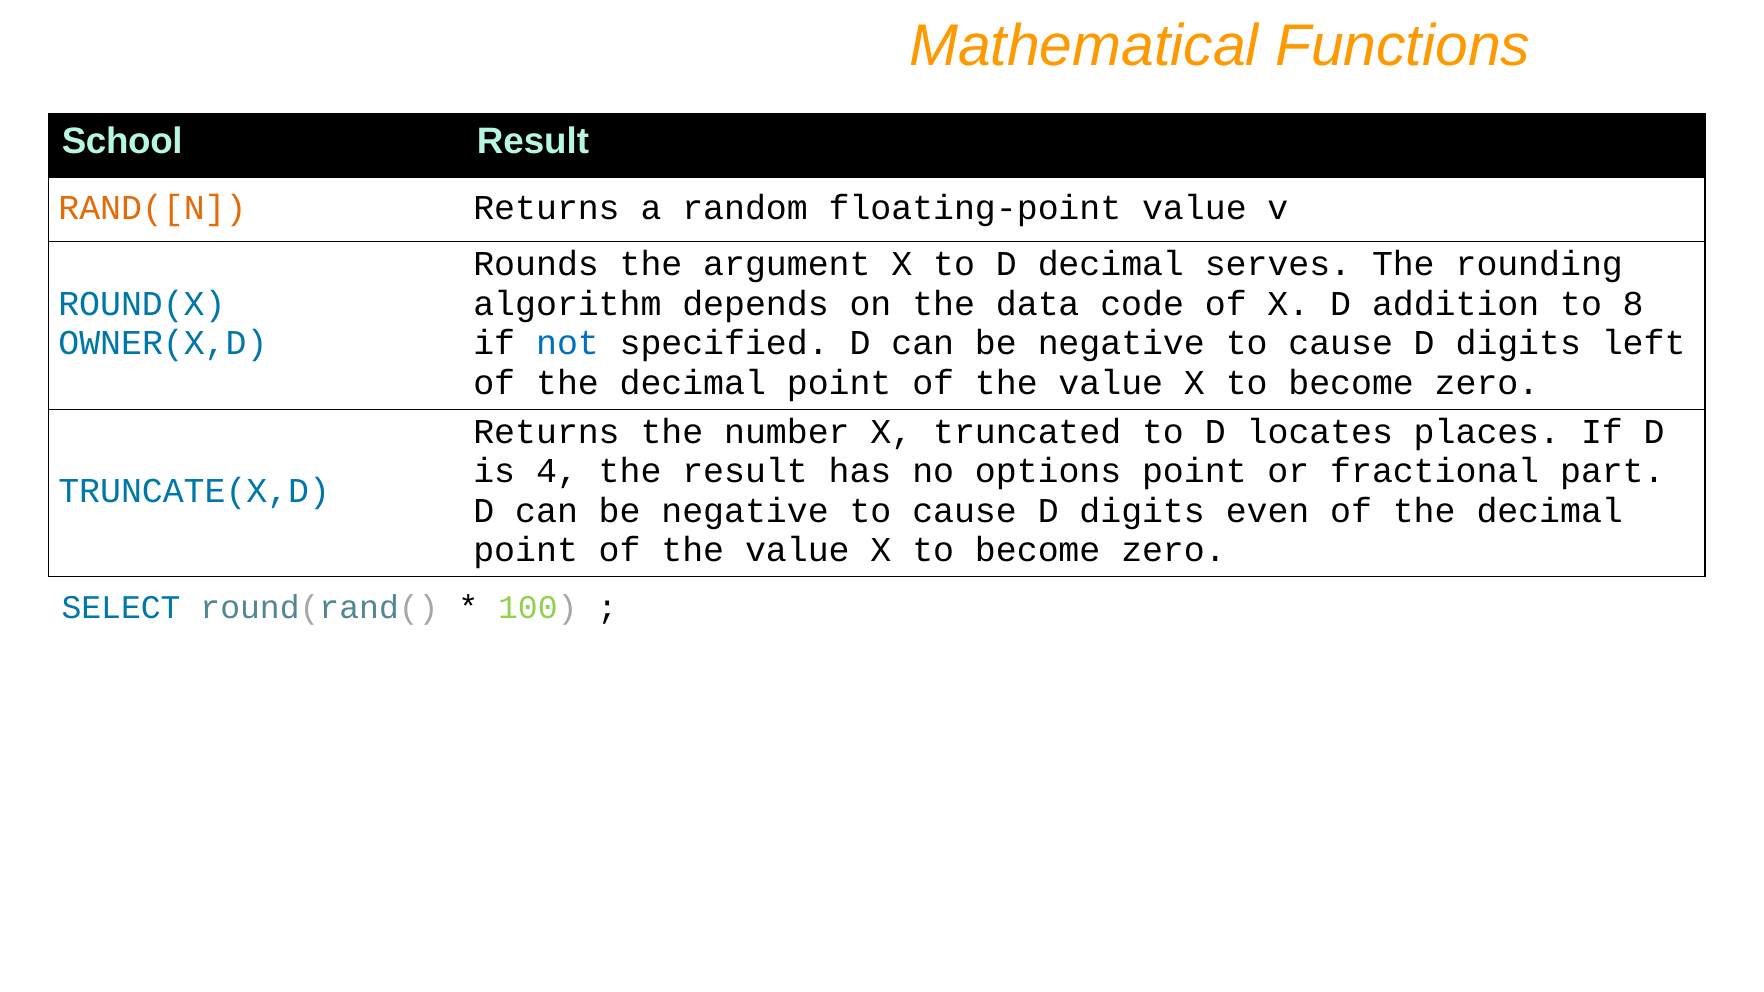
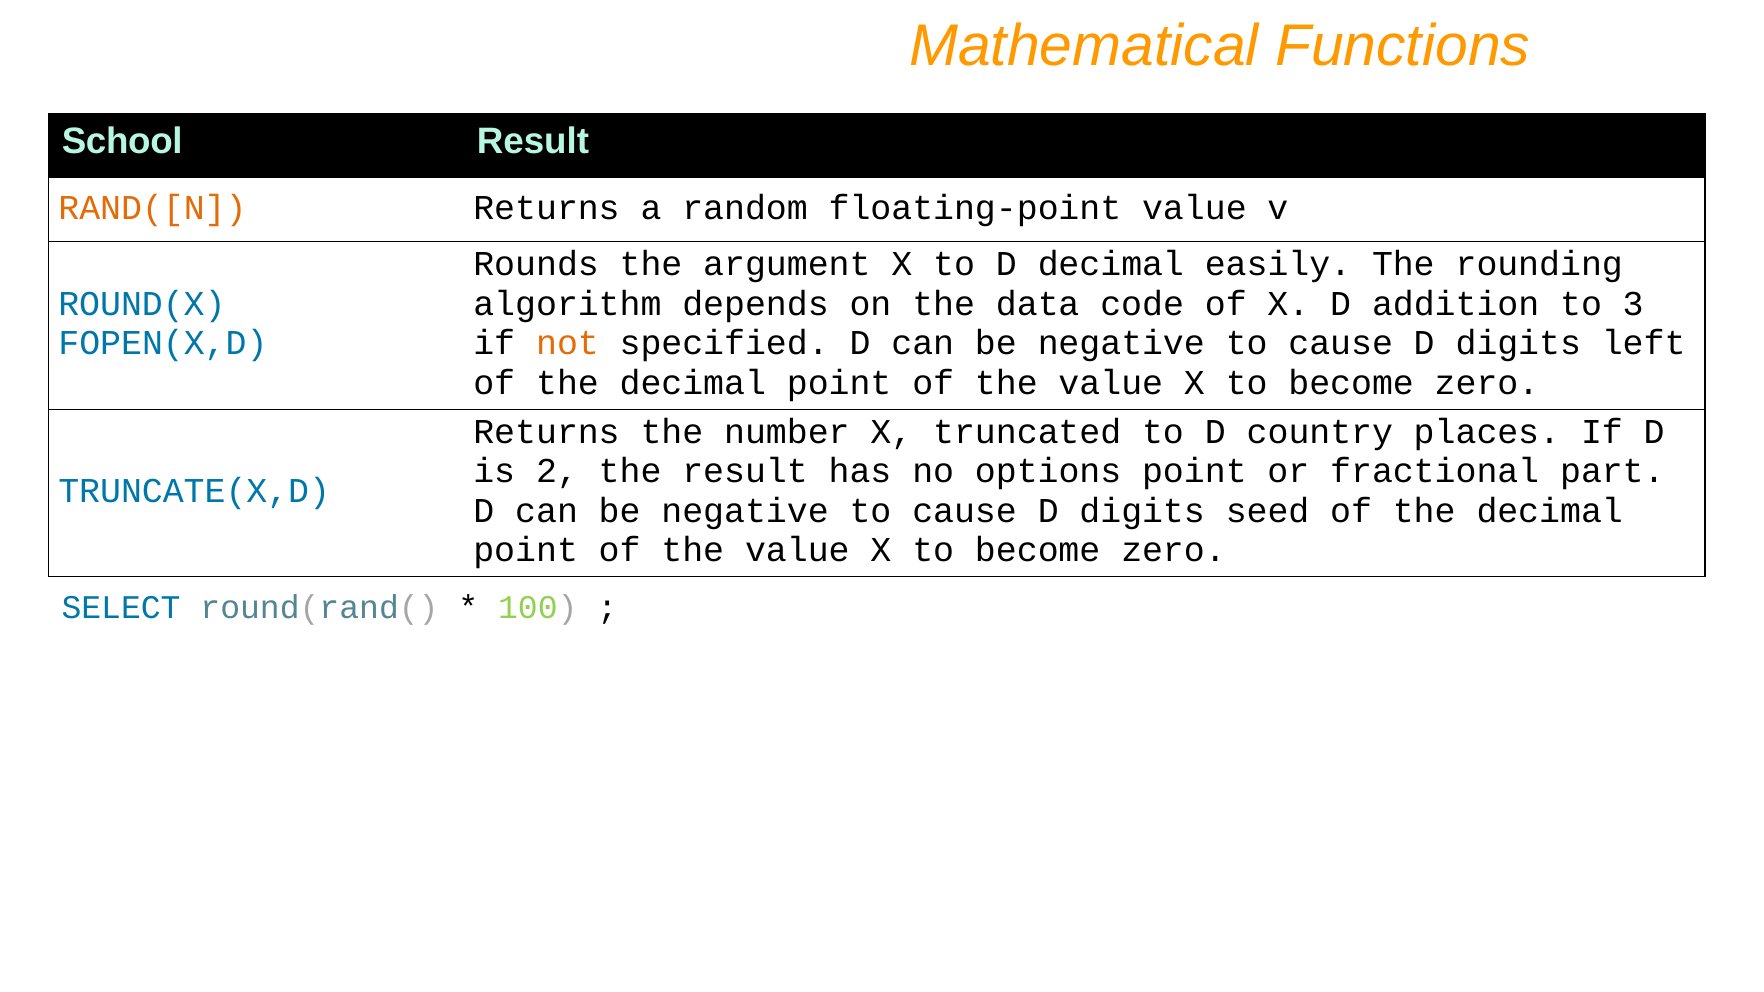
serves: serves -> easily
8: 8 -> 3
OWNER(X,D: OWNER(X,D -> FOPEN(X,D
not colour: blue -> orange
locates: locates -> country
4: 4 -> 2
even: even -> seed
